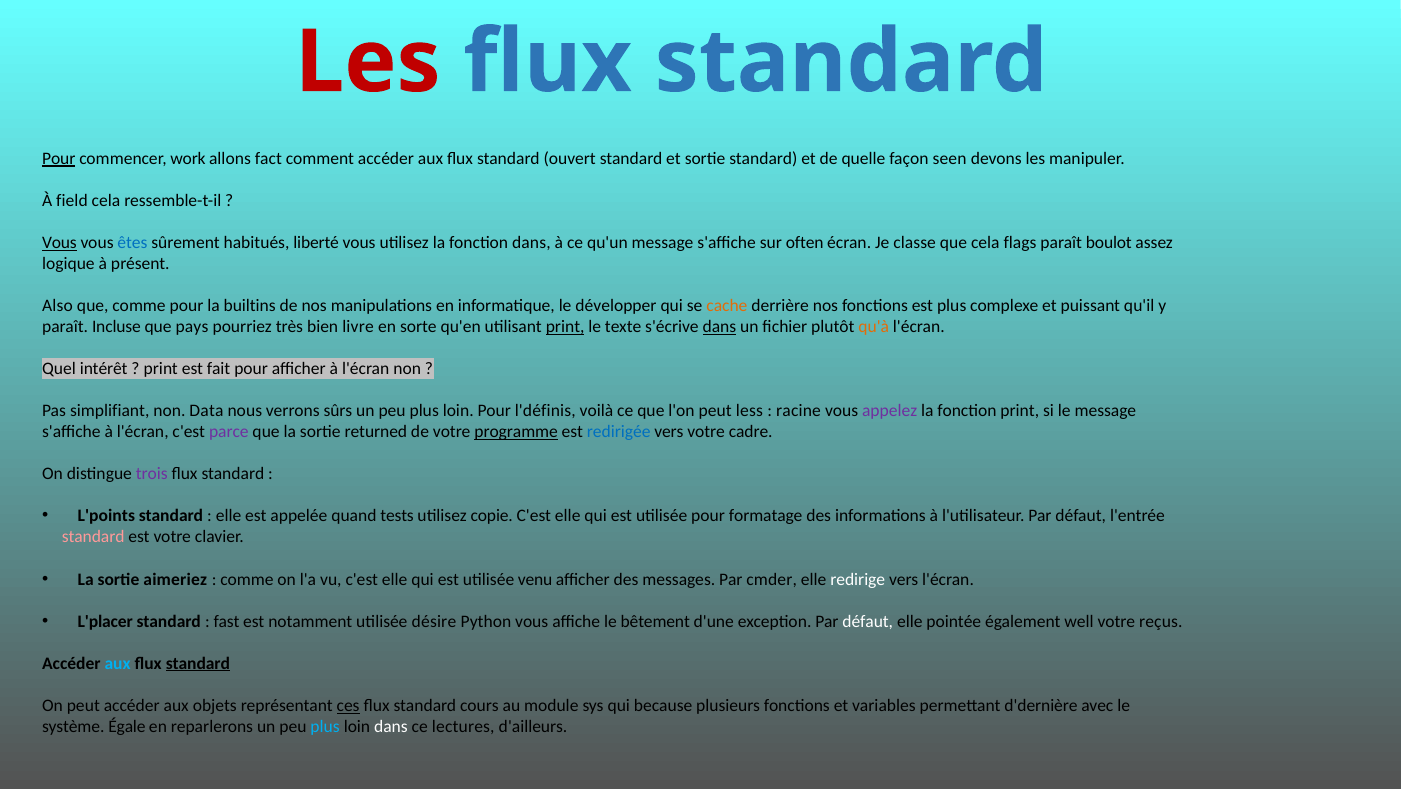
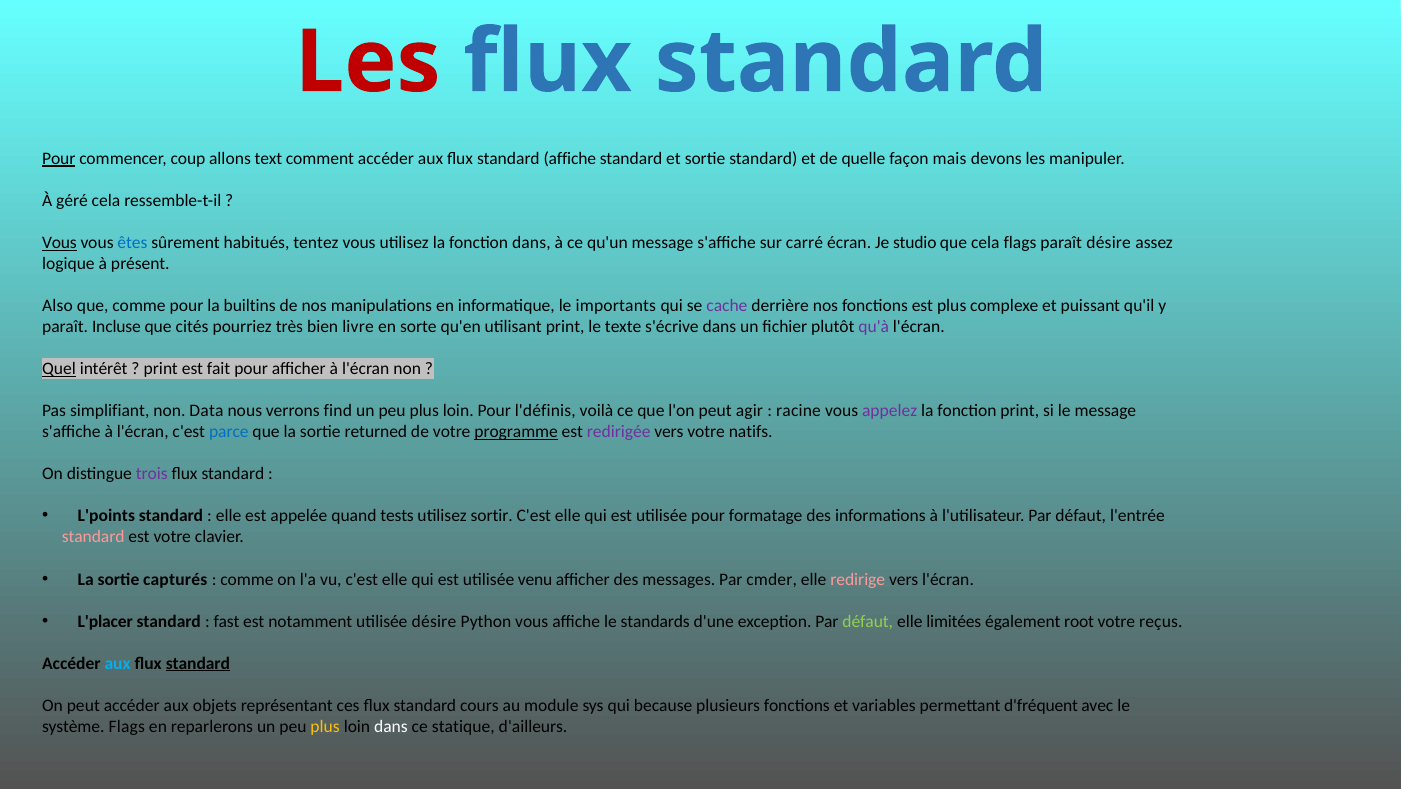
work: work -> coup
fact: fact -> text
standard ouvert: ouvert -> affiche
seen: seen -> mais
field: field -> géré
liberté: liberté -> tentez
often: often -> carré
classe: classe -> studio
paraît boulot: boulot -> désire
développer: développer -> importants
cache colour: orange -> purple
pays: pays -> cités
print at (565, 327) underline: present -> none
dans at (719, 327) underline: present -> none
qu'à colour: orange -> purple
Quel underline: none -> present
sûrs: sûrs -> find
less: less -> agir
parce colour: purple -> blue
redirigée colour: blue -> purple
cadre: cadre -> natifs
copie: copie -> sortir
aimeriez: aimeriez -> capturés
redirige colour: white -> pink
bêtement: bêtement -> standards
défaut at (868, 622) colour: white -> light green
pointée: pointée -> limitées
well: well -> root
ces underline: present -> none
d'dernière: d'dernière -> d'fréquent
système Égale: Égale -> Flags
plus at (325, 727) colour: light blue -> yellow
lectures: lectures -> statique
